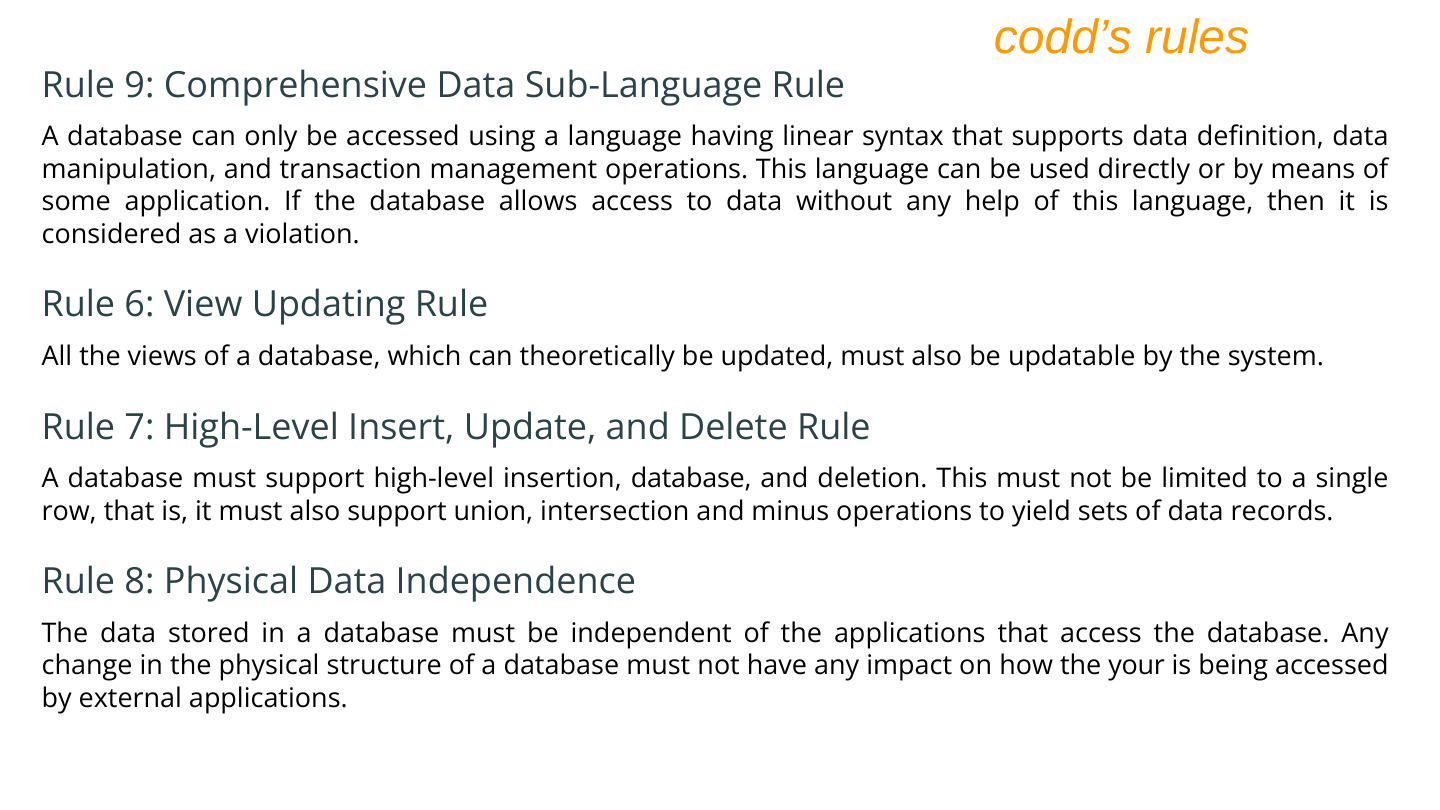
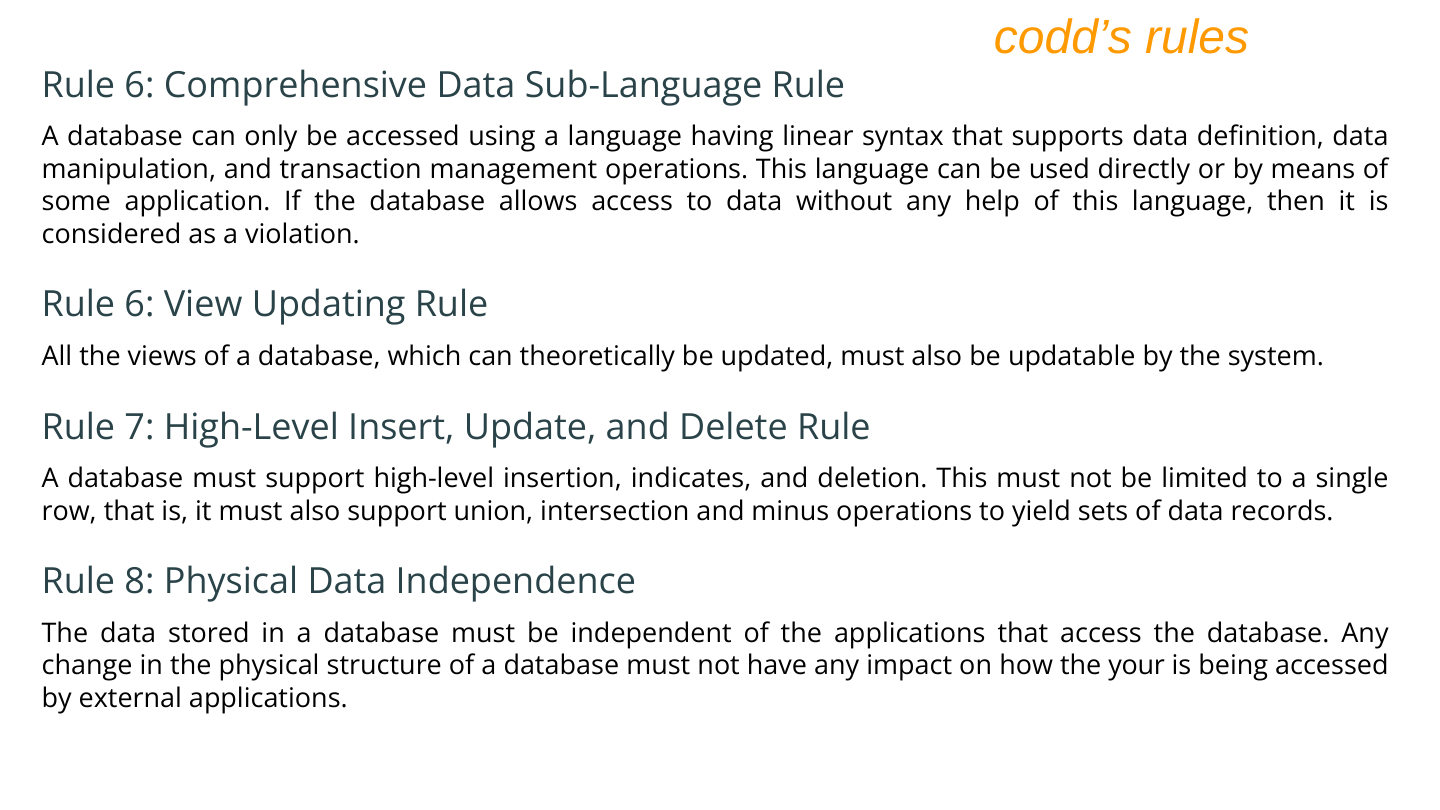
9 at (139, 85): 9 -> 6
insertion database: database -> indicates
